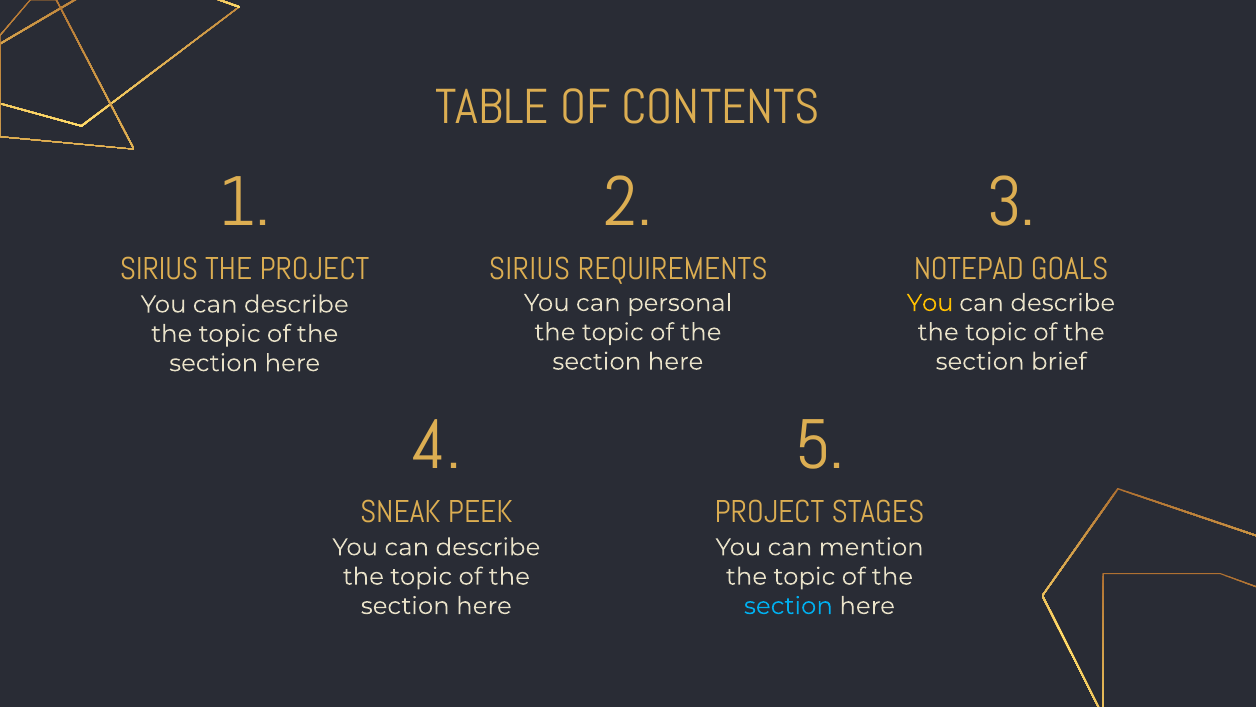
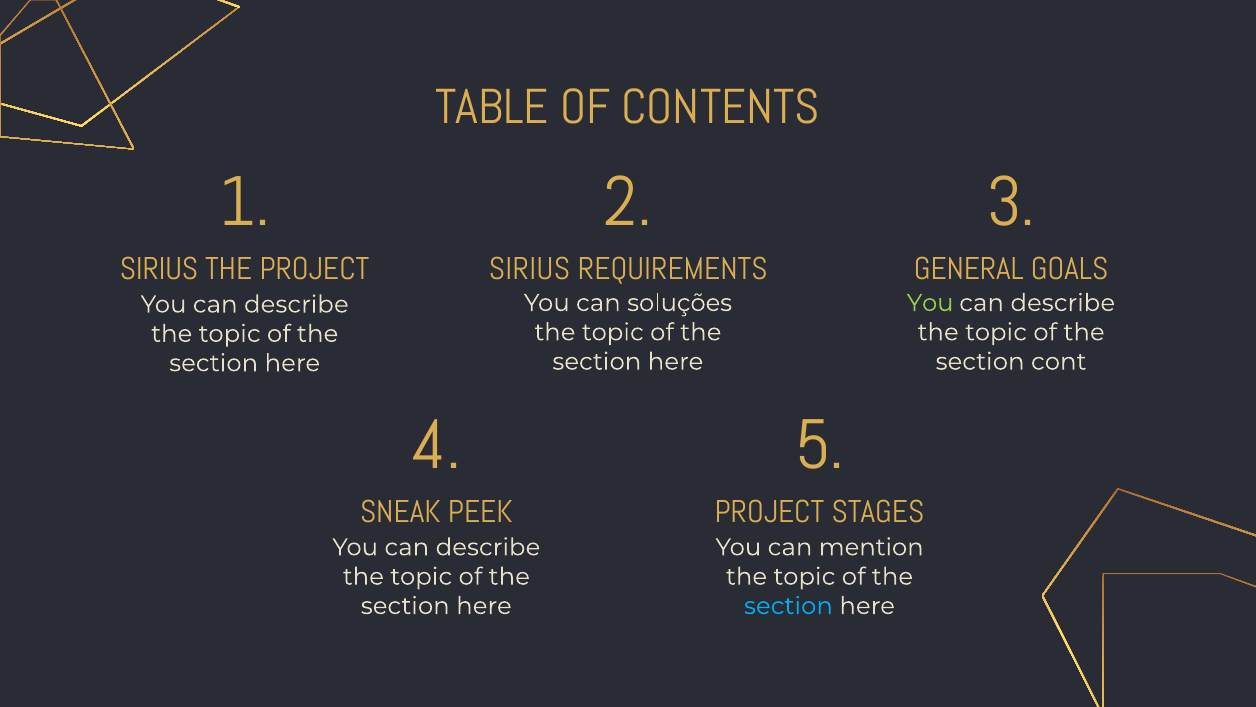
NOTEPAD: NOTEPAD -> GENERAL
personal: personal -> soluções
You at (930, 303) colour: yellow -> light green
brief: brief -> cont
